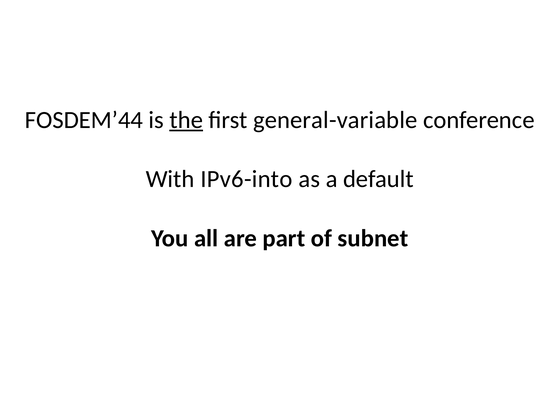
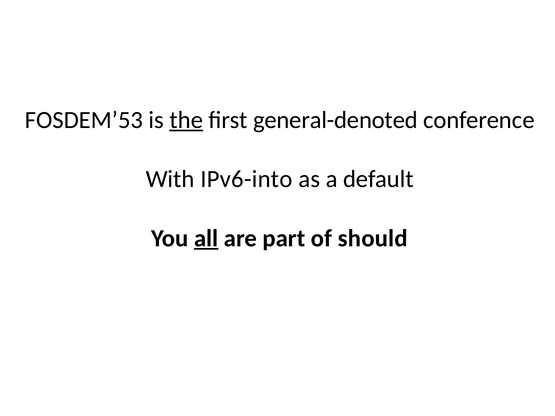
FOSDEM’44: FOSDEM’44 -> FOSDEM’53
general-variable: general-variable -> general-denoted
all underline: none -> present
subnet: subnet -> should
